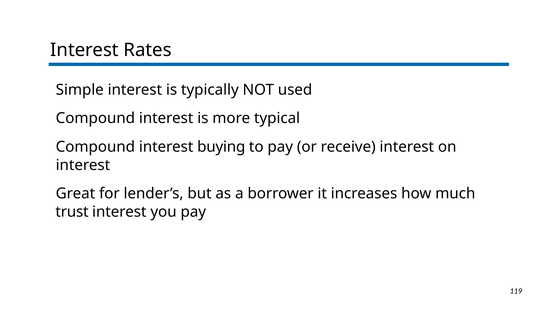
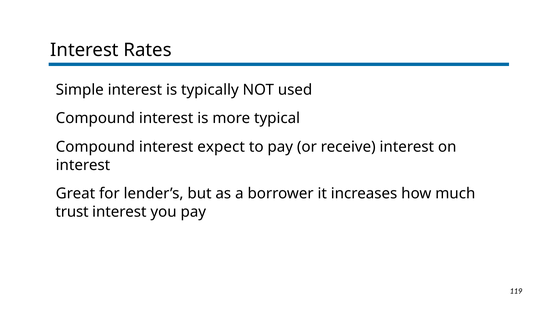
buying: buying -> expect
